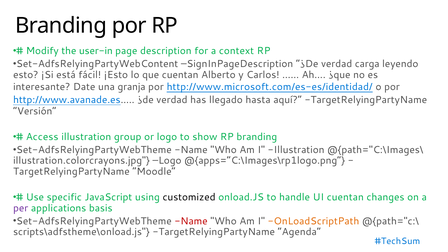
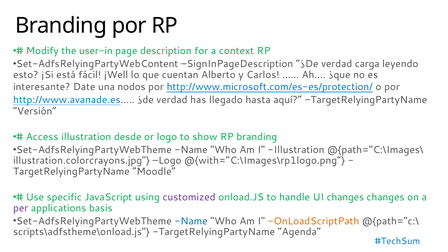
¡Esto: ¡Esto -> ¡Well
granja: granja -> nodos
http://www.microsoft.com/es-es/identidad/: http://www.microsoft.com/es-es/identidad/ -> http://www.microsoft.com/es-es/protection/
group: group -> desde
@{apps=“C:\Images\rp1logo.png: @{apps=“C:\Images\rp1logo.png -> @{with=“C:\Images\rp1logo.png
customized colour: black -> purple
UI cuentan: cuentan -> changes
Name at (191, 221) colour: red -> blue
